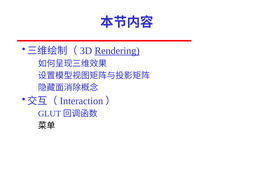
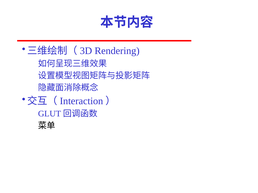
Rendering underline: present -> none
